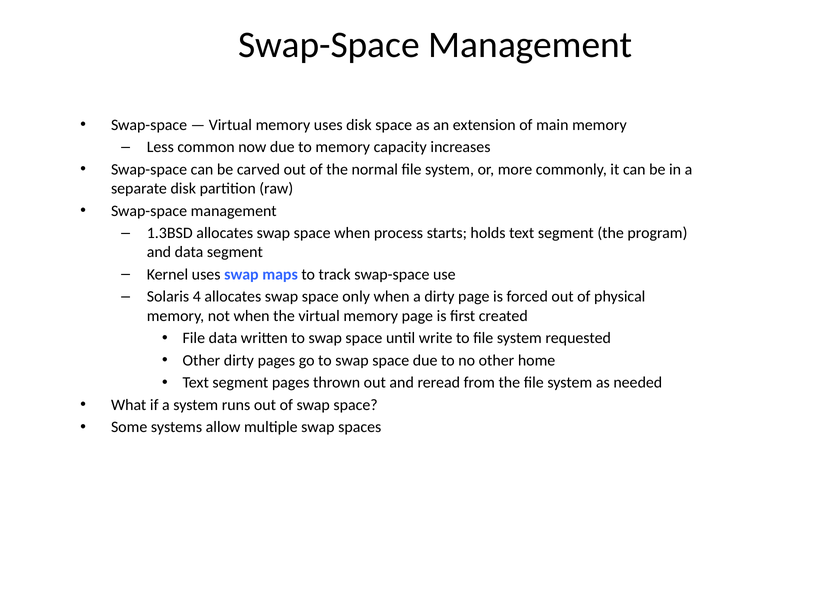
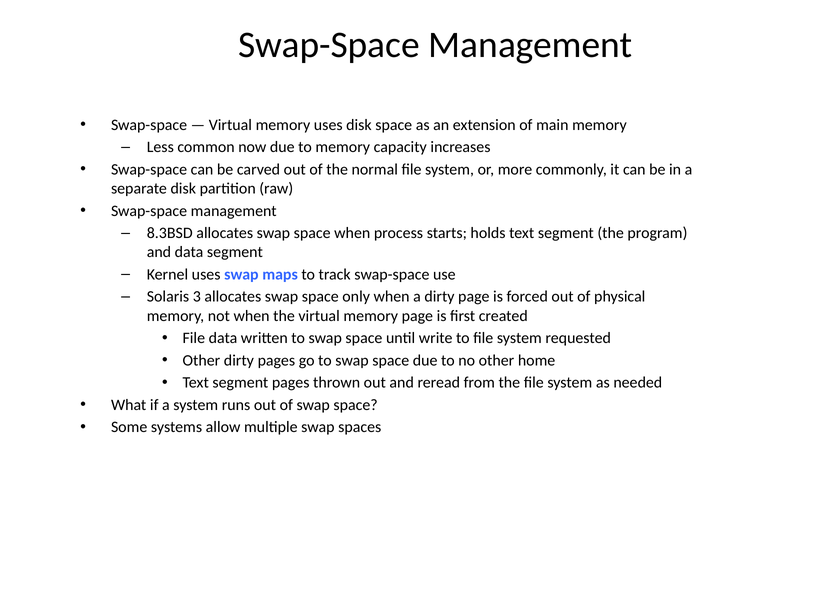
1.3BSD: 1.3BSD -> 8.3BSD
4: 4 -> 3
